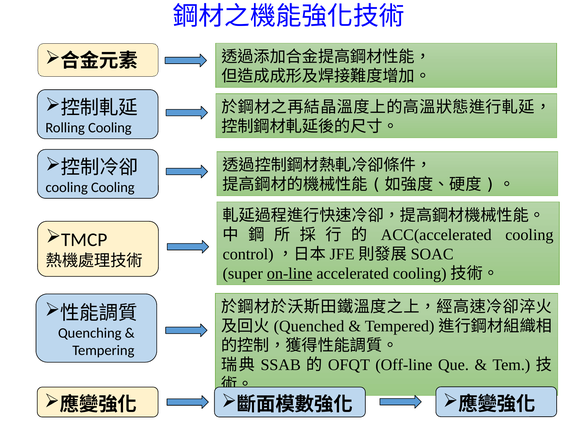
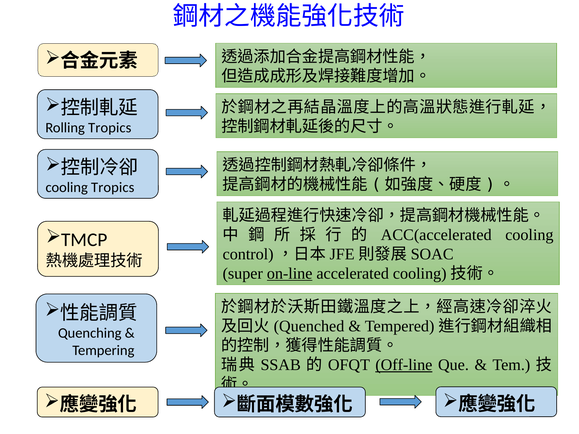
Rolling Cooling: Cooling -> Tropics
cooling Cooling: Cooling -> Tropics
Off-line underline: none -> present
